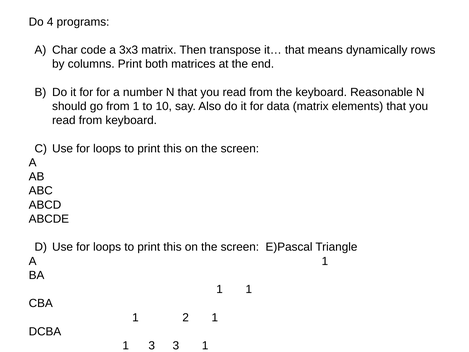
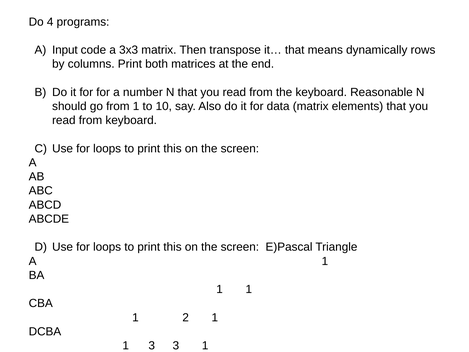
Char: Char -> Input
